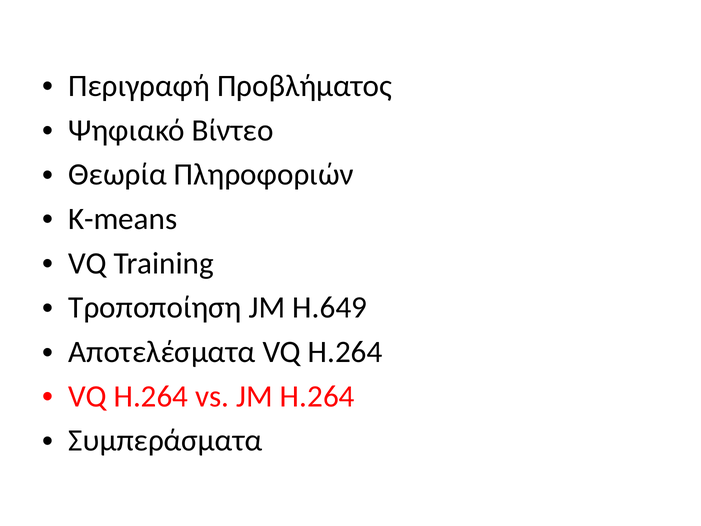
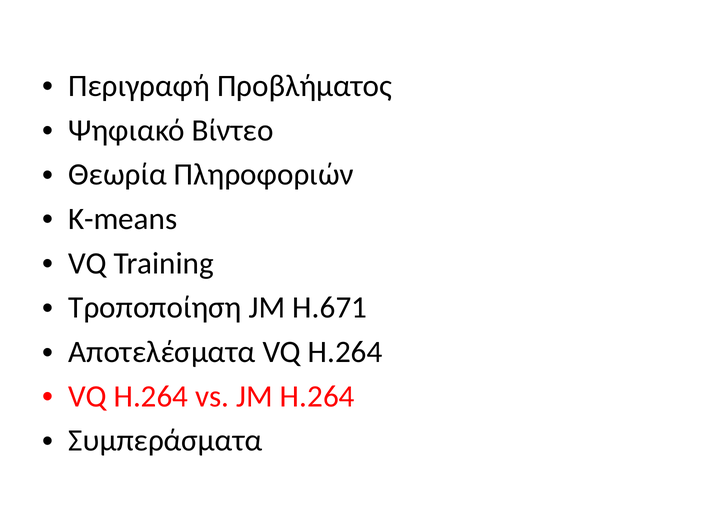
H.649: H.649 -> H.671
